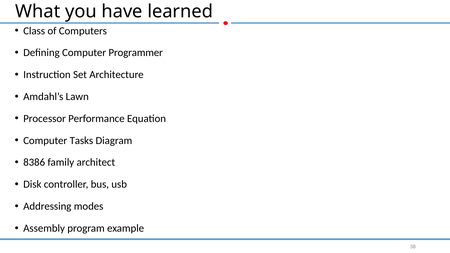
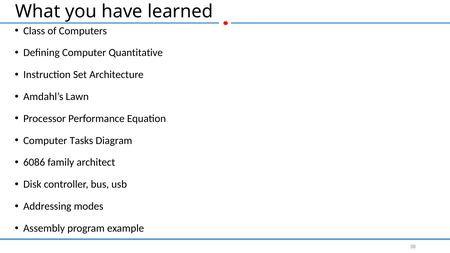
Programmer: Programmer -> Quantitative
8386: 8386 -> 6086
